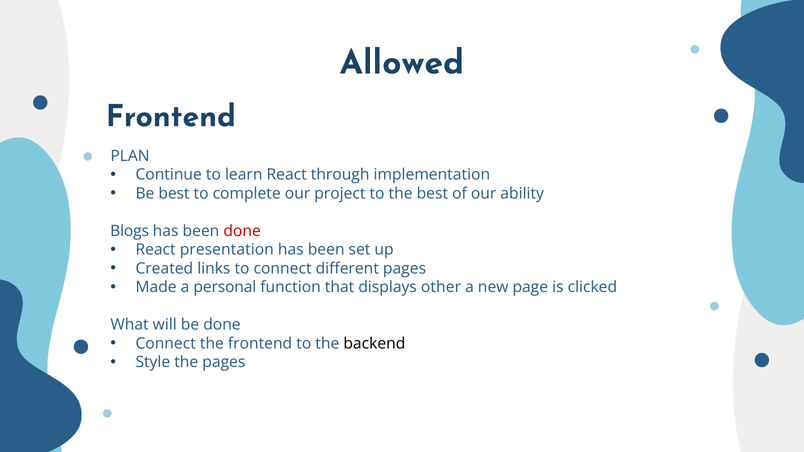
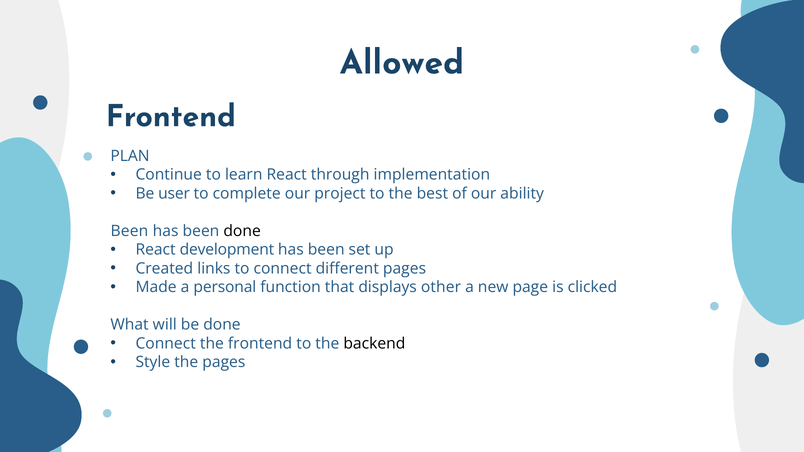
Be best: best -> user
Blogs at (130, 231): Blogs -> Been
done at (242, 231) colour: red -> black
presentation: presentation -> development
